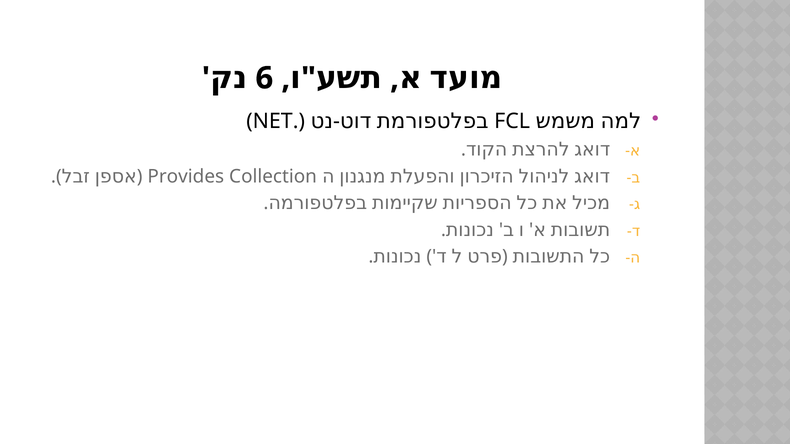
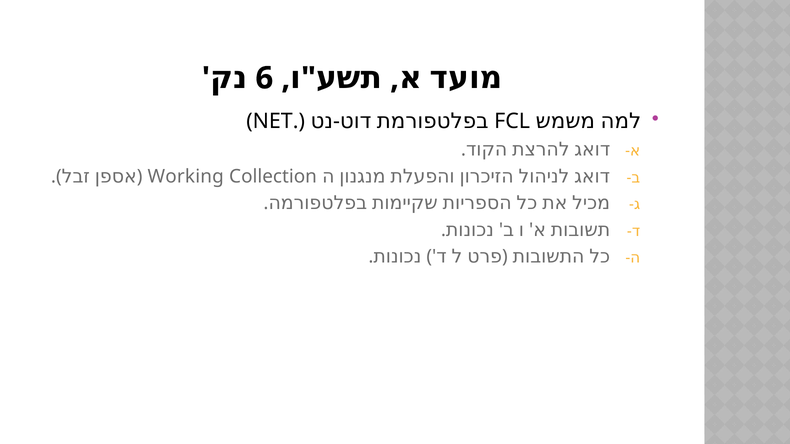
Provides: Provides -> Working
